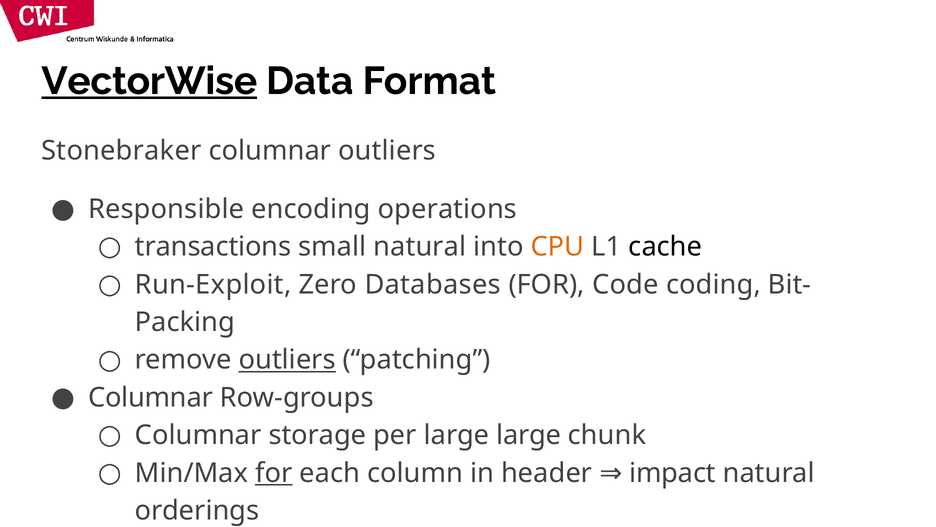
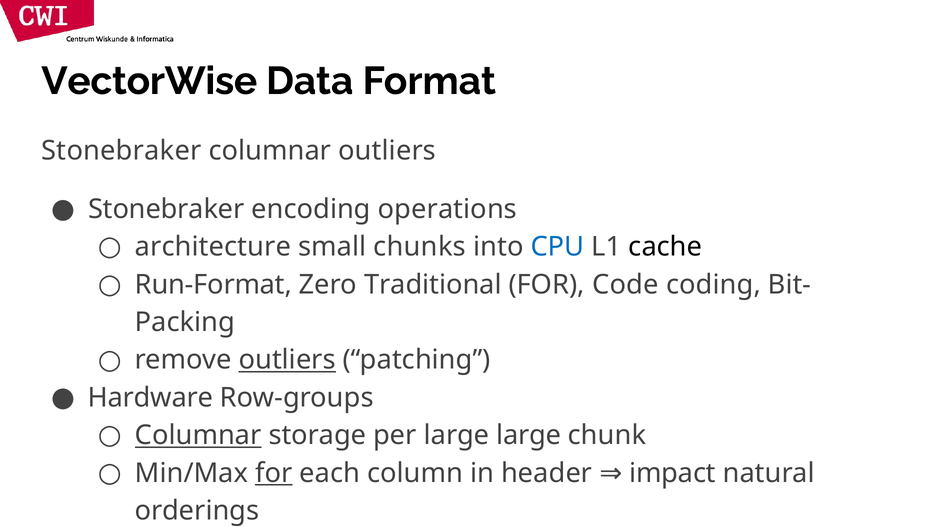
VectorWise underline: present -> none
Responsible at (166, 209): Responsible -> Stonebraker
transactions: transactions -> architecture
small natural: natural -> chunks
CPU colour: orange -> blue
Run-Exploit: Run-Exploit -> Run-Format
Databases: Databases -> Traditional
Columnar at (150, 397): Columnar -> Hardware
Columnar at (198, 435) underline: none -> present
